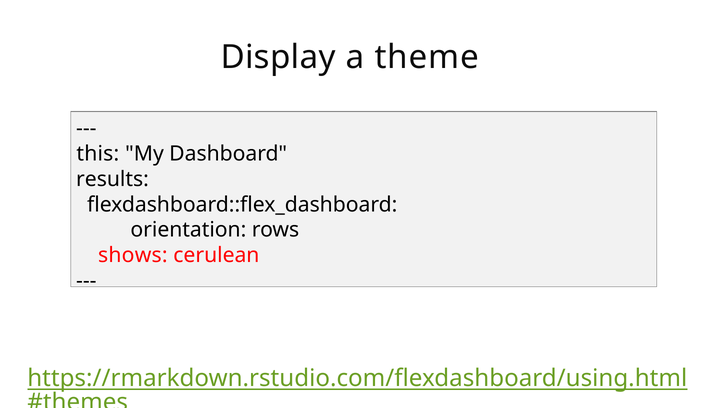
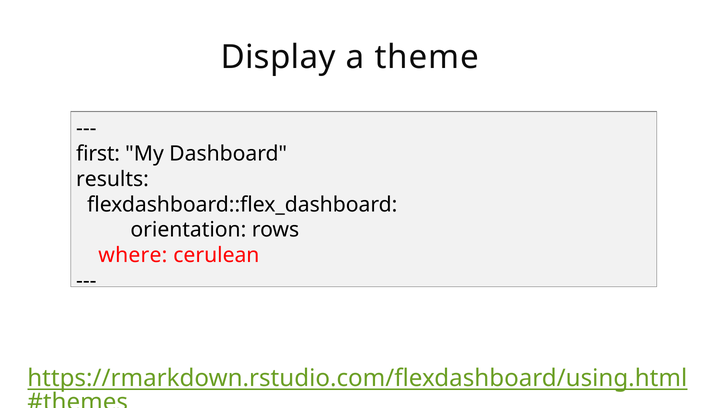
this: this -> first
shows: shows -> where
